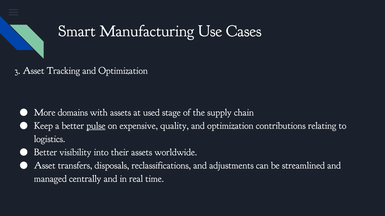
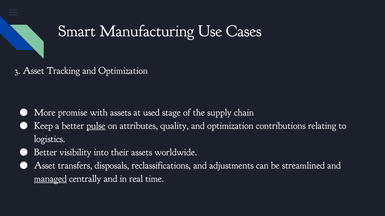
domains: domains -> promise
expensive: expensive -> attributes
managed underline: none -> present
